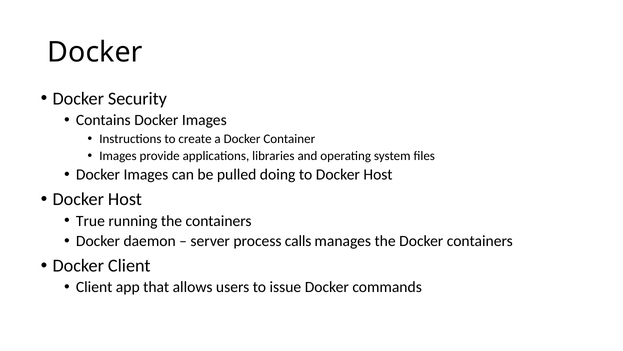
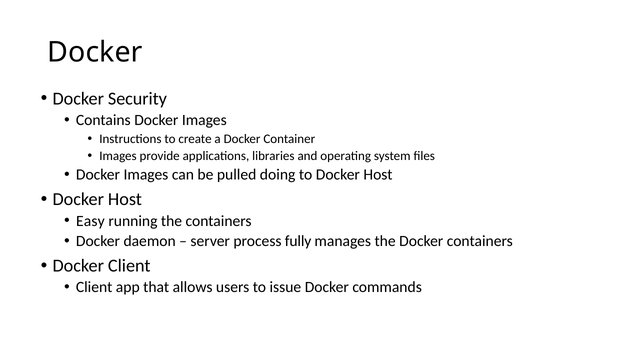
True: True -> Easy
calls: calls -> fully
